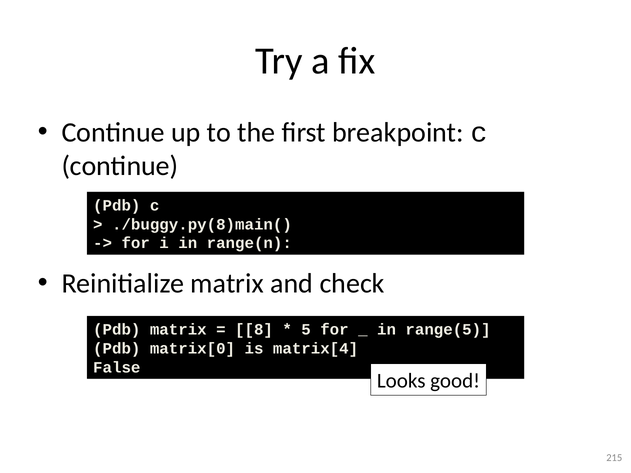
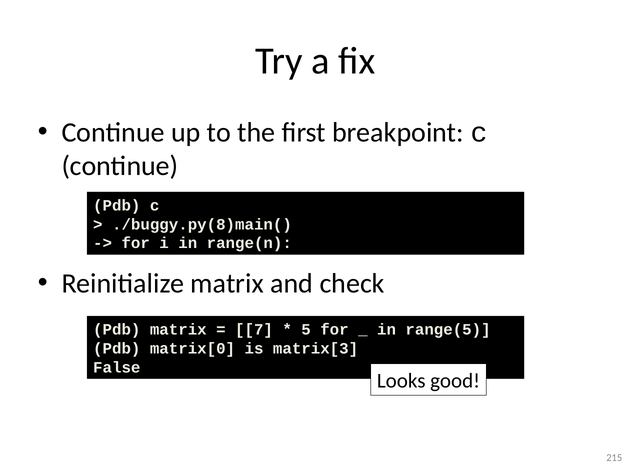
8: 8 -> 7
matrix[4: matrix[4 -> matrix[3
